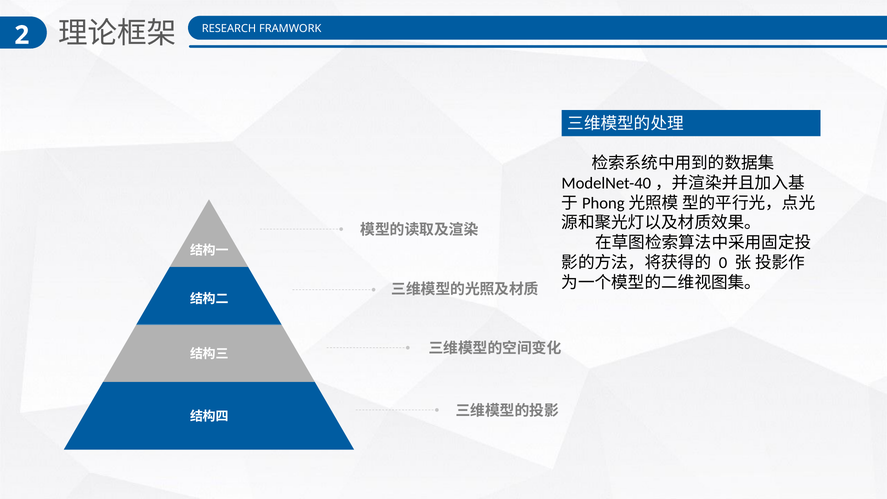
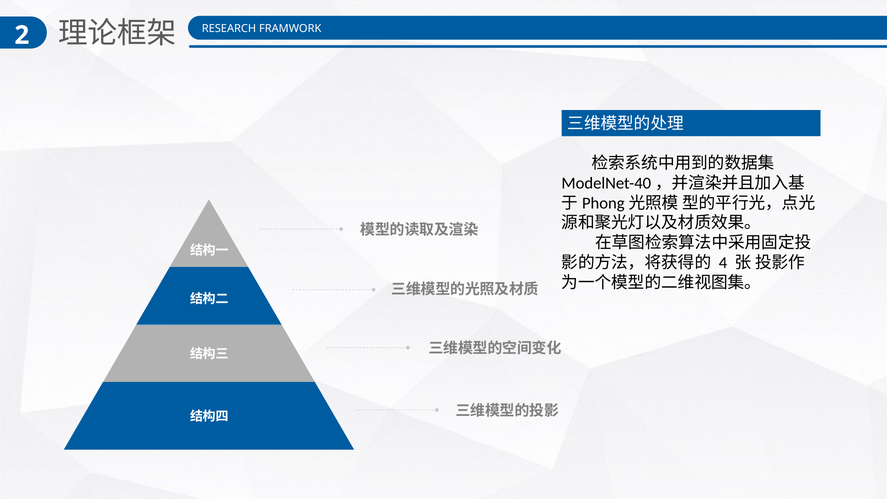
0: 0 -> 4
